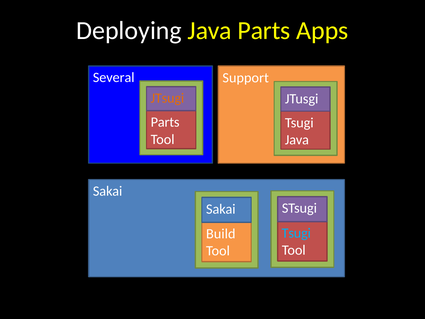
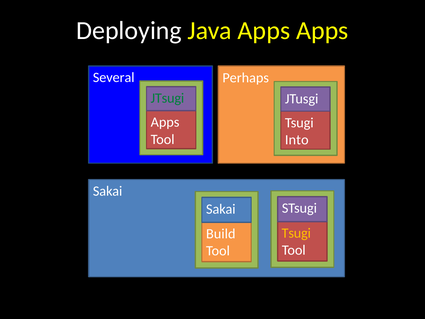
Java Parts: Parts -> Apps
Support: Support -> Perhaps
JTsugi colour: orange -> green
Parts at (165, 122): Parts -> Apps
Java at (297, 140): Java -> Into
Tsugi at (296, 233) colour: light blue -> yellow
